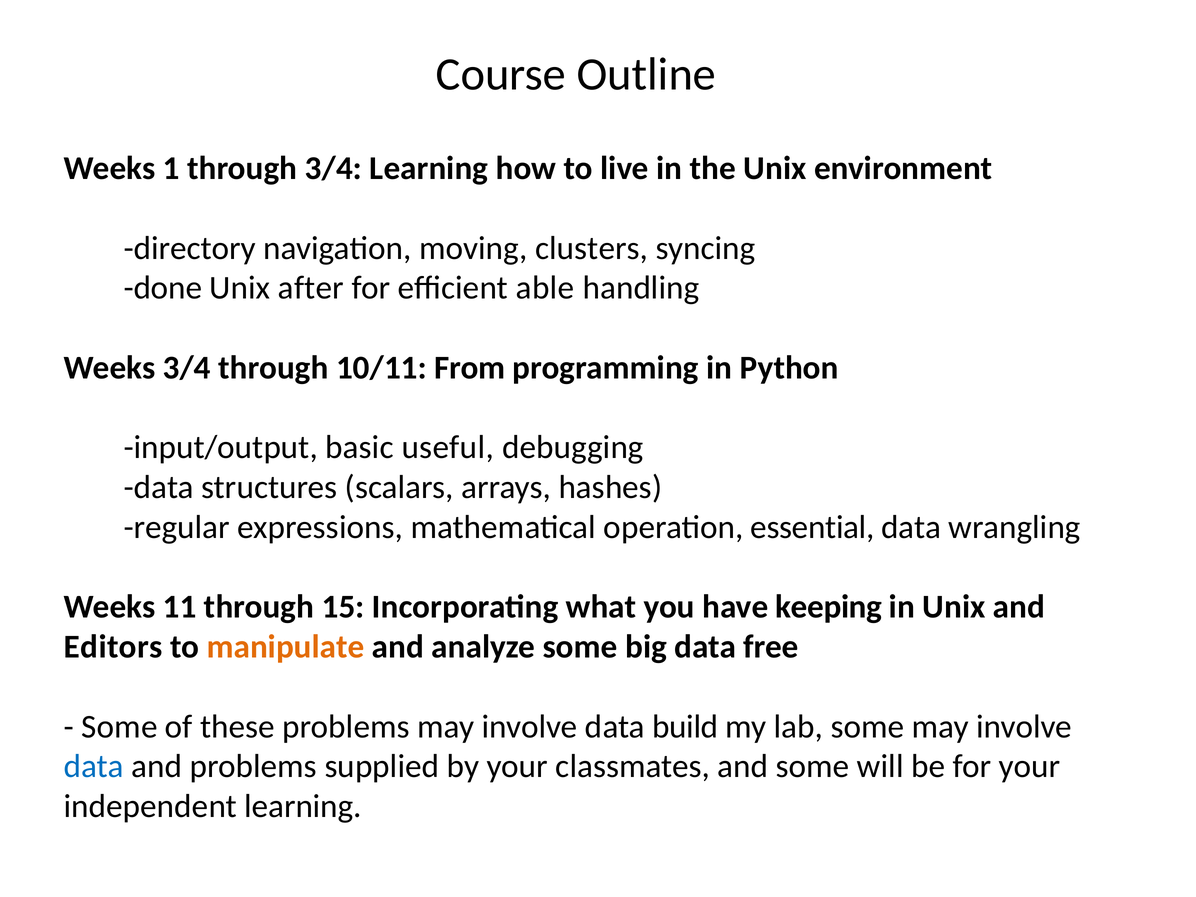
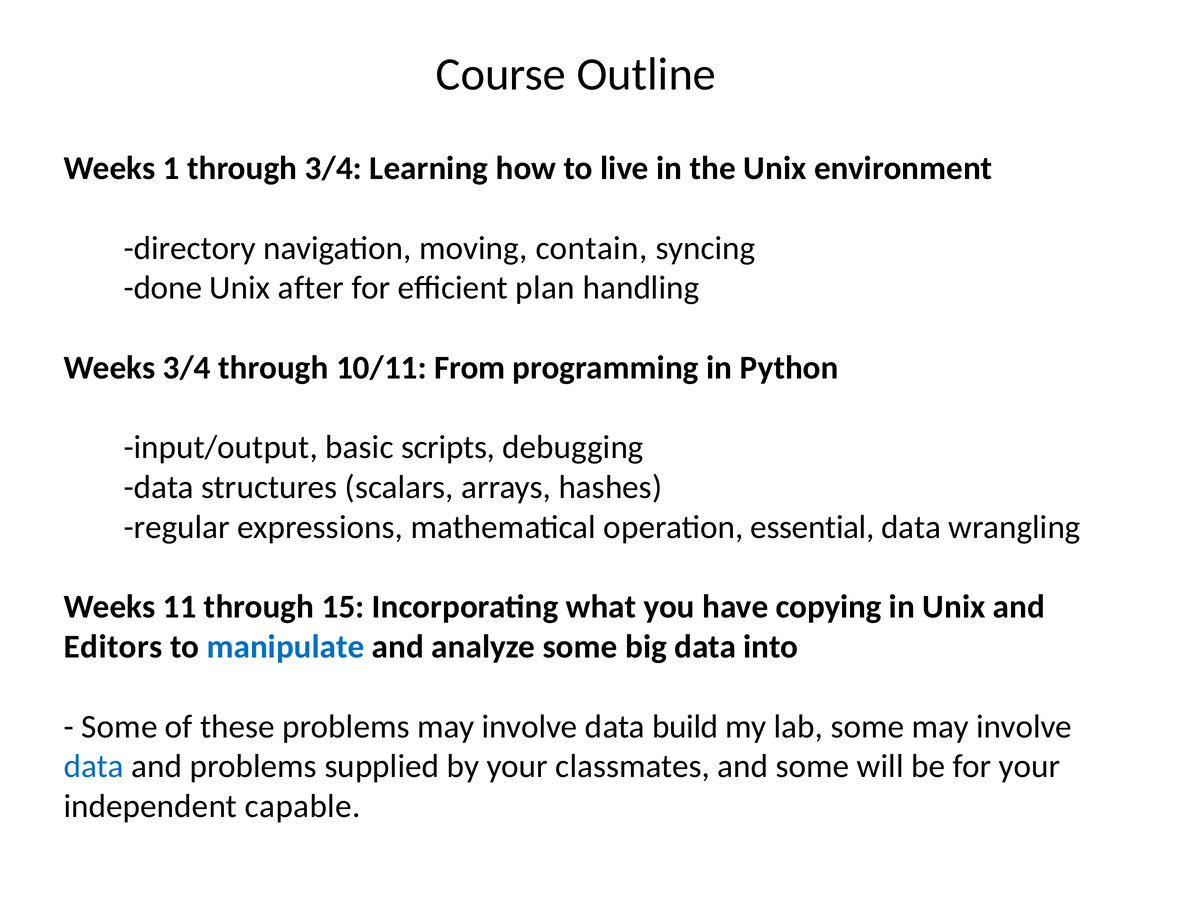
clusters: clusters -> contain
able: able -> plan
useful: useful -> scripts
keeping: keeping -> copying
manipulate colour: orange -> blue
free: free -> into
independent learning: learning -> capable
